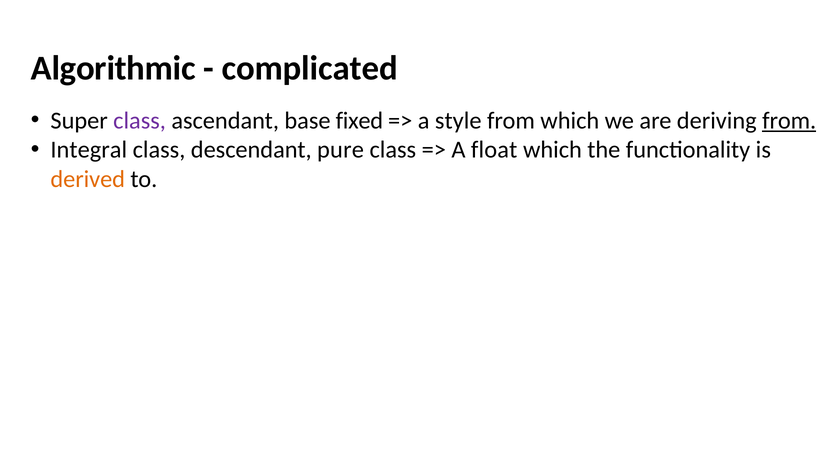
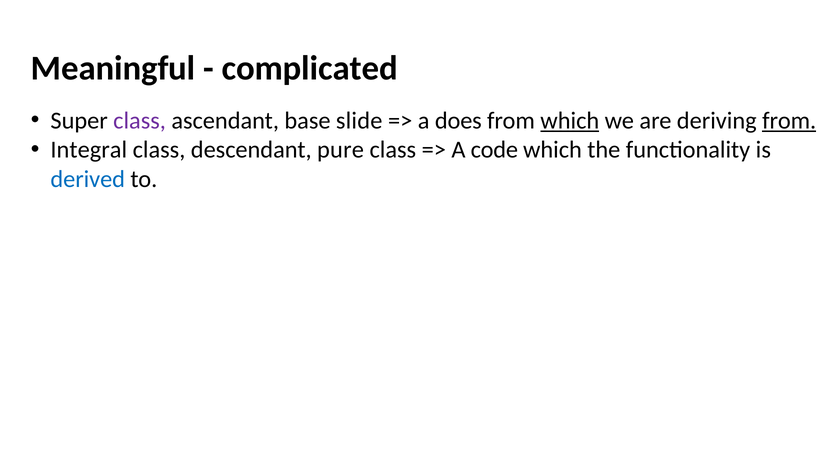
Algorithmic: Algorithmic -> Meaningful
fixed: fixed -> slide
style: style -> does
which at (570, 121) underline: none -> present
float: float -> code
derived colour: orange -> blue
